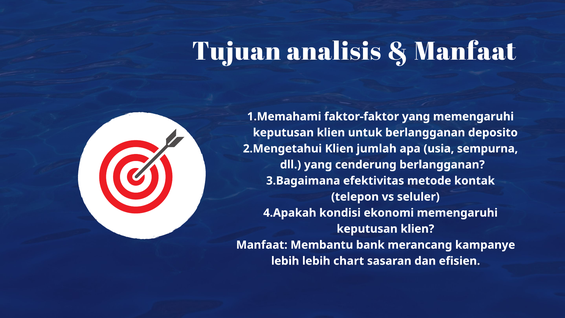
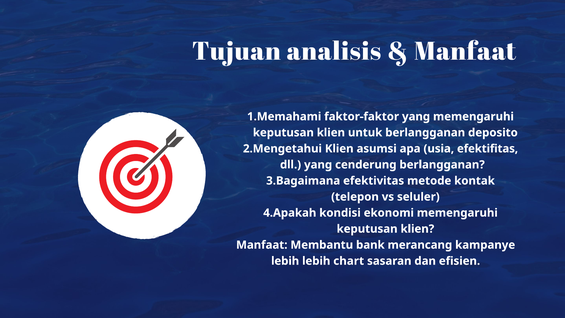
jumlah: jumlah -> asumsi
sempurna: sempurna -> efektifitas
